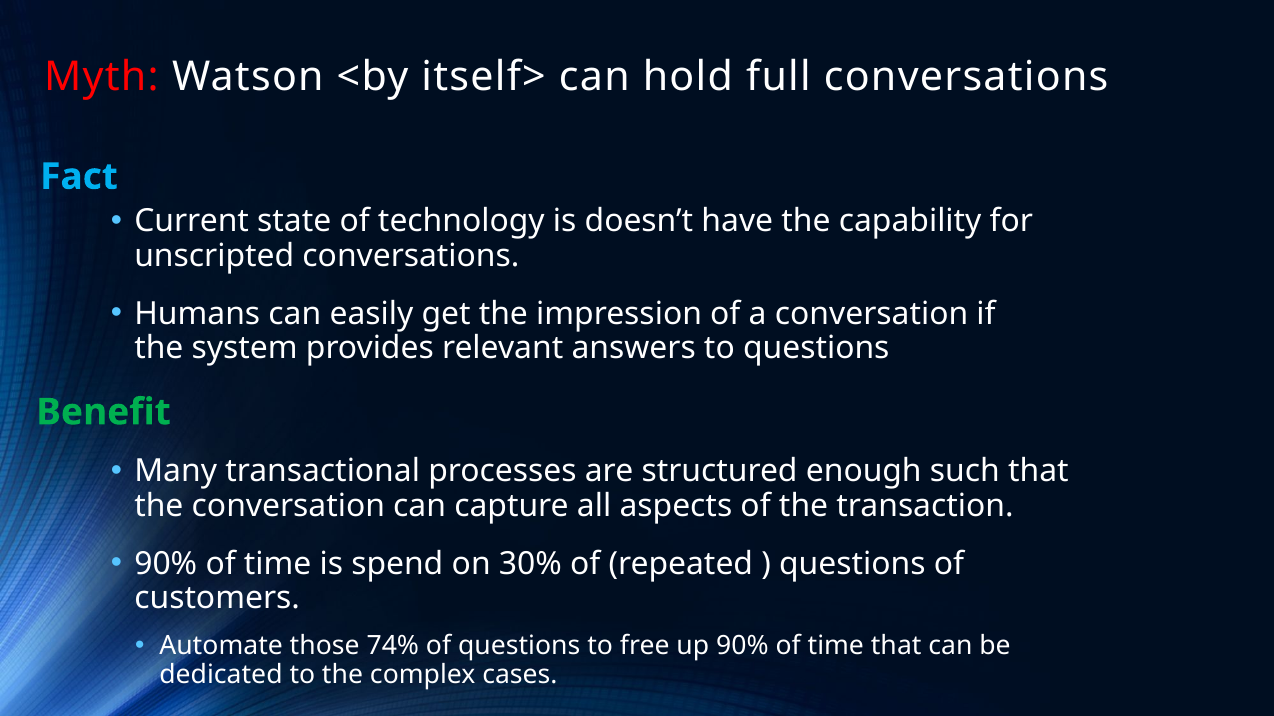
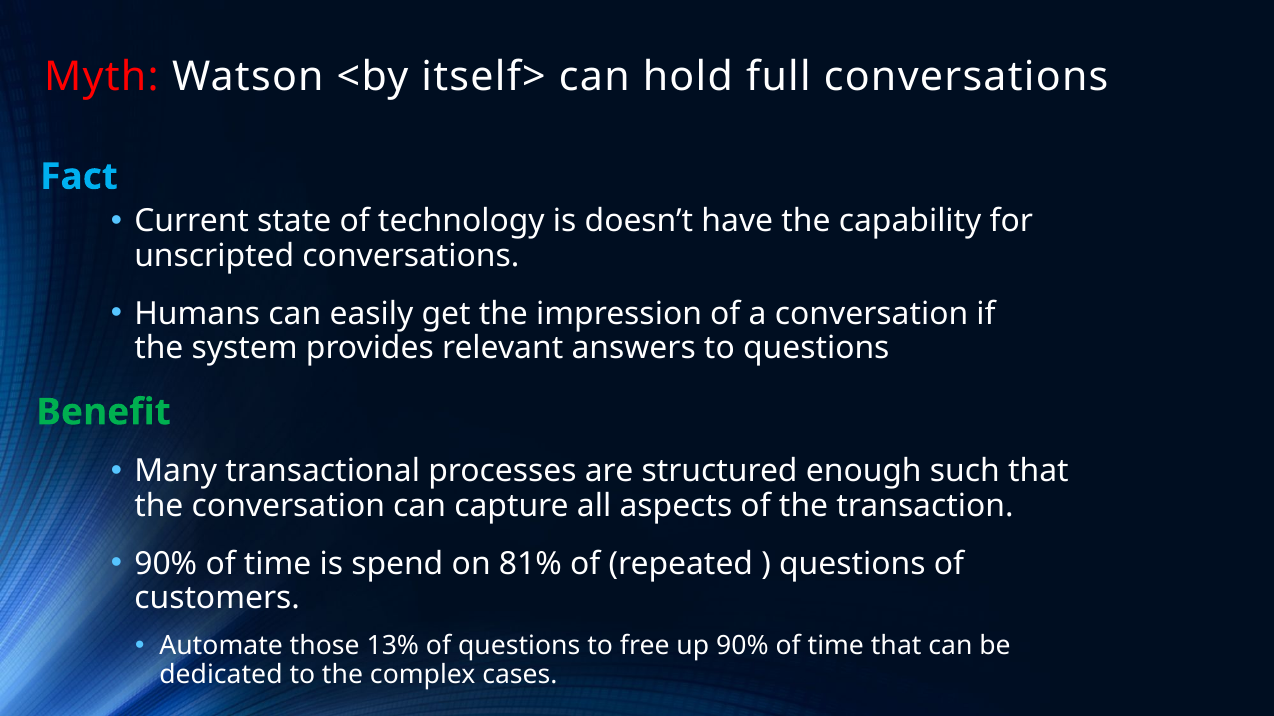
30%: 30% -> 81%
74%: 74% -> 13%
